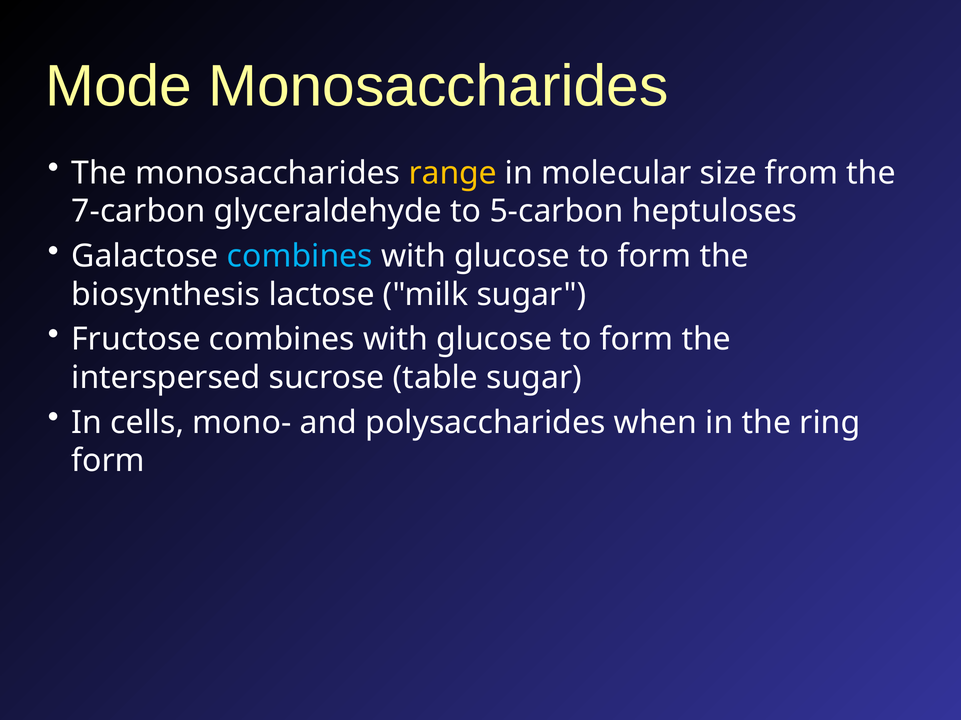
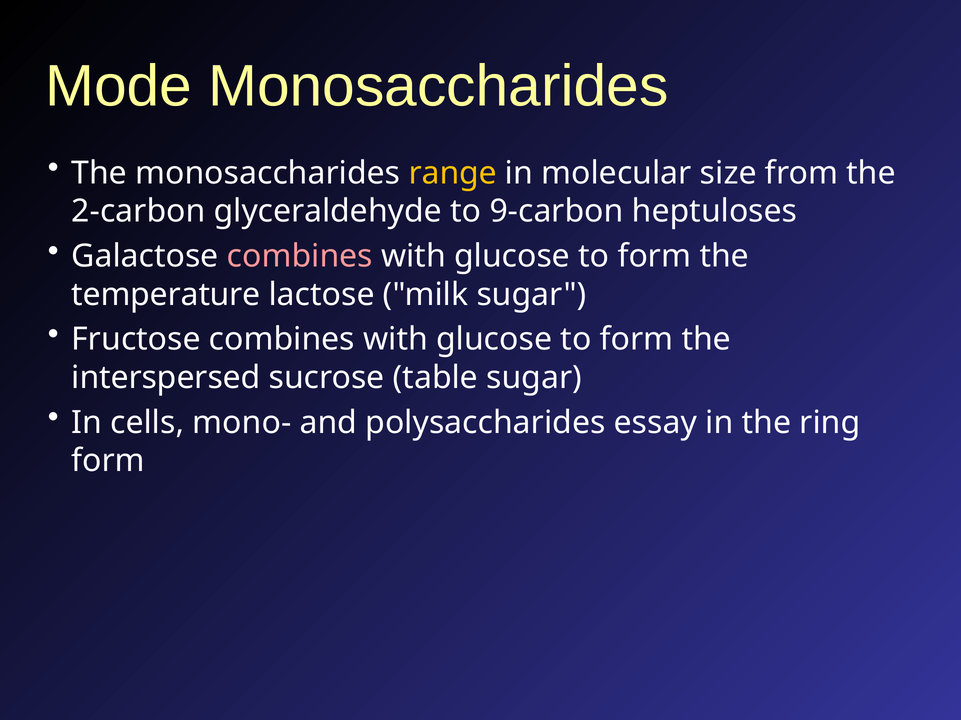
7-carbon: 7-carbon -> 2-carbon
5-carbon: 5-carbon -> 9-carbon
combines at (300, 256) colour: light blue -> pink
biosynthesis: biosynthesis -> temperature
when: when -> essay
